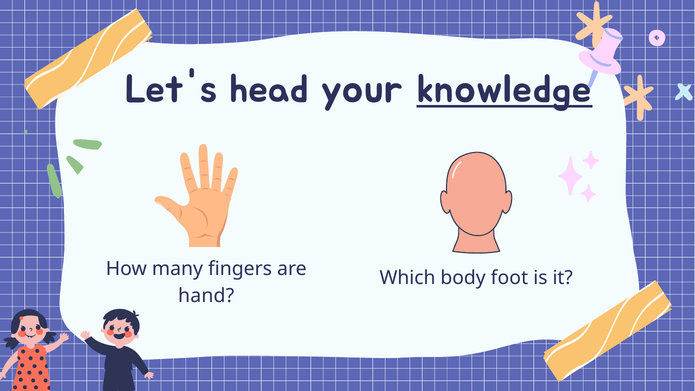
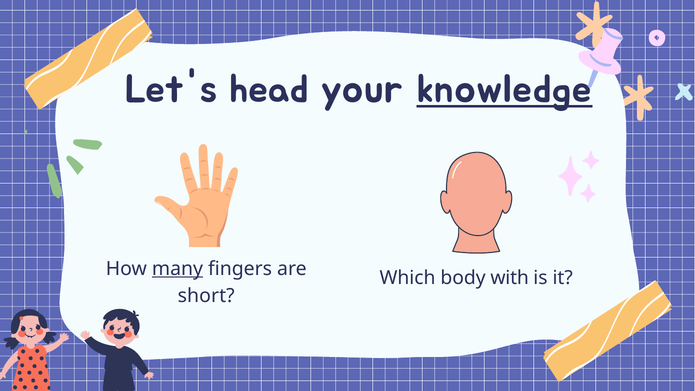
many underline: none -> present
foot: foot -> with
hand: hand -> short
